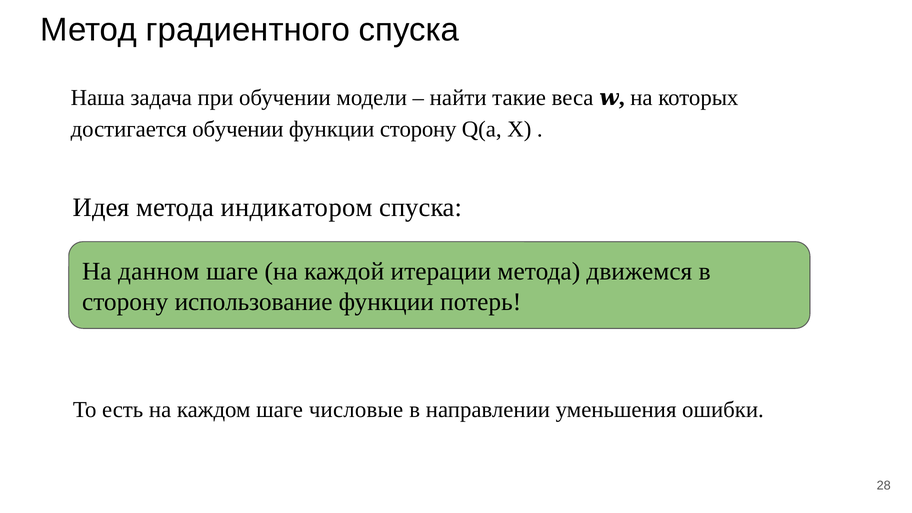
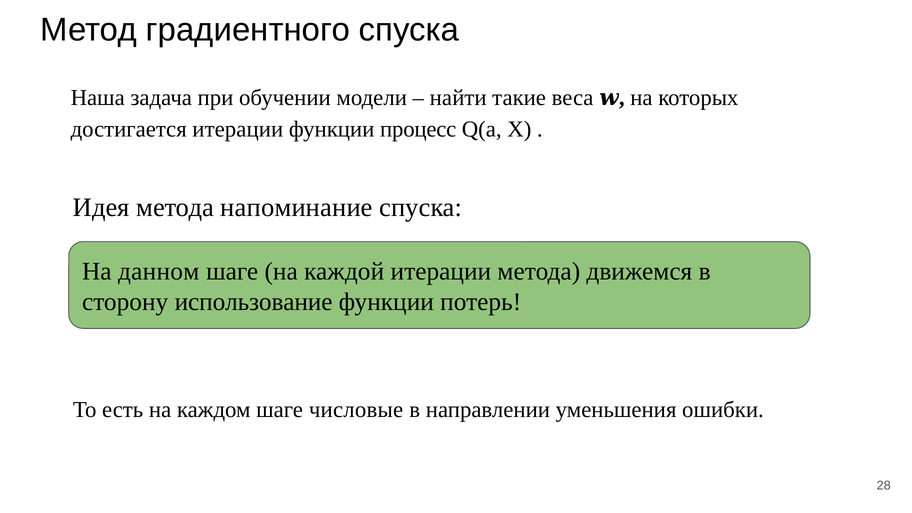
достигается обучении: обучении -> итерации
функции сторону: сторону -> процесс
индикатором: индикатором -> напоминание
